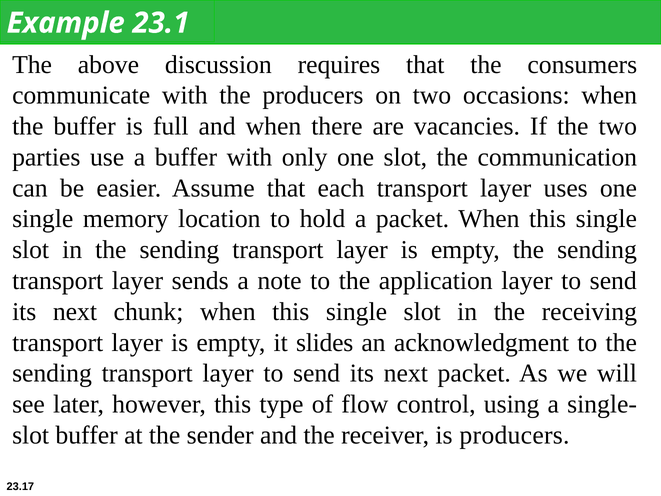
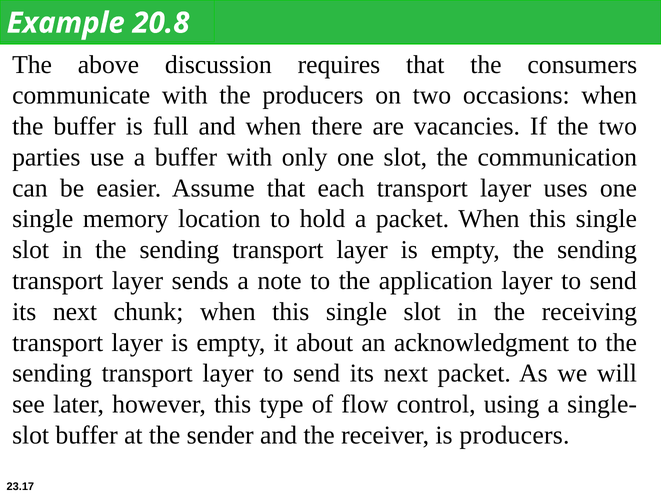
23.1: 23.1 -> 20.8
slides: slides -> about
